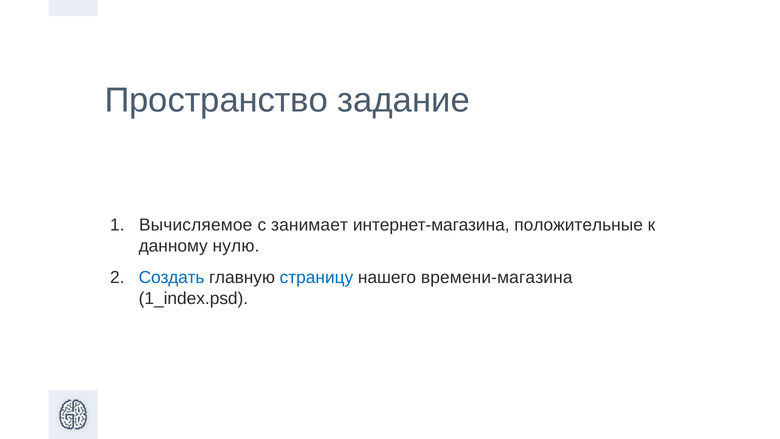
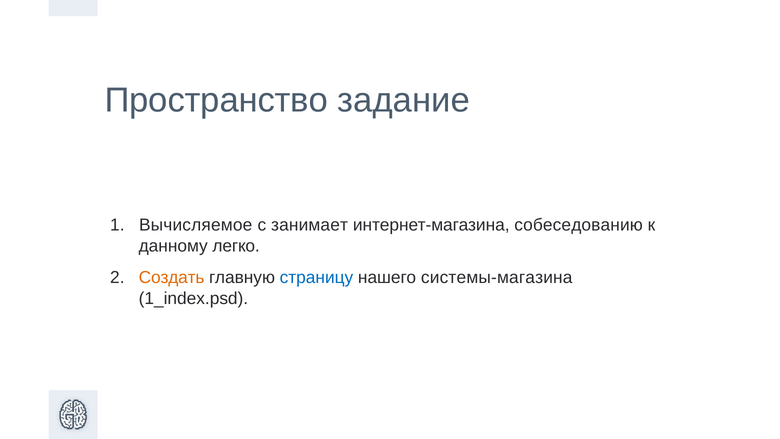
положительные: положительные -> собеседованию
нулю: нулю -> легко
Создать colour: blue -> orange
времени-магазина: времени-магазина -> системы-магазина
